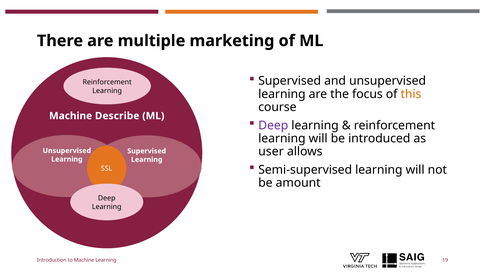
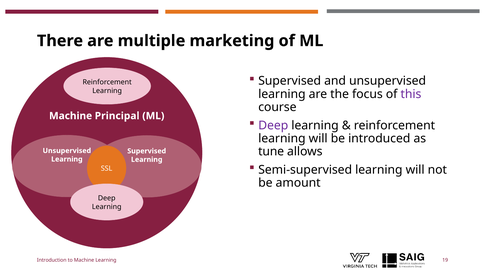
this colour: orange -> purple
Describe: Describe -> Principal
user: user -> tune
